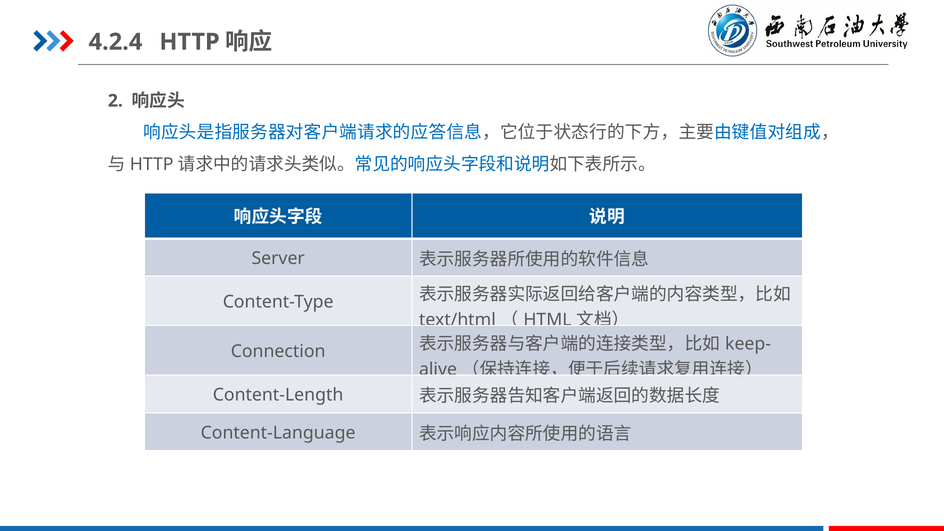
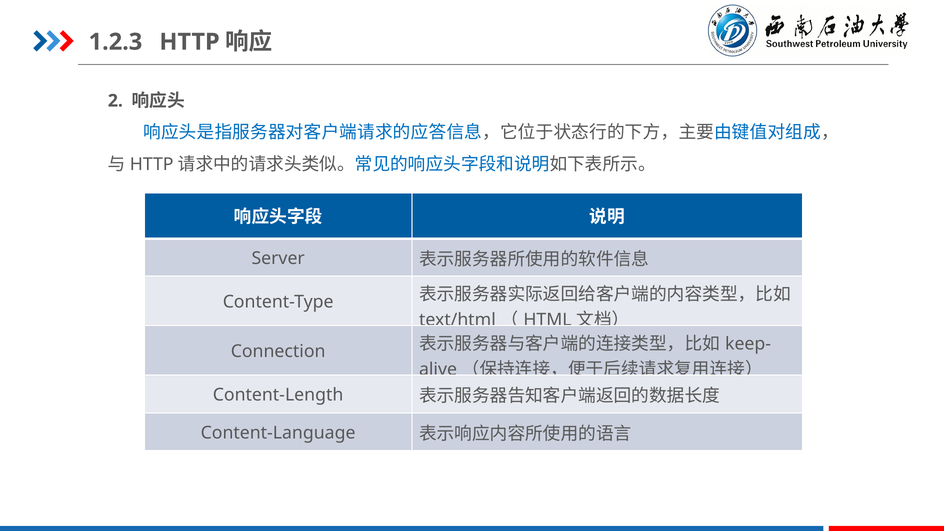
4.2.4: 4.2.4 -> 1.2.3
